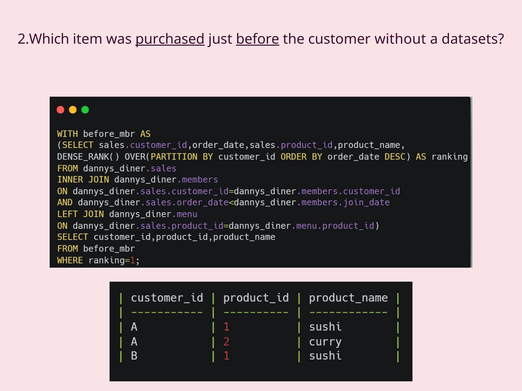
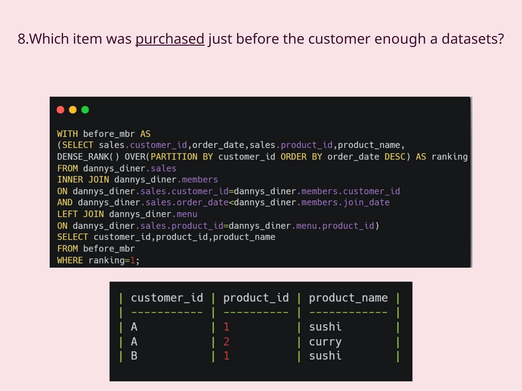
2.Which: 2.Which -> 8.Which
before underline: present -> none
without: without -> enough
